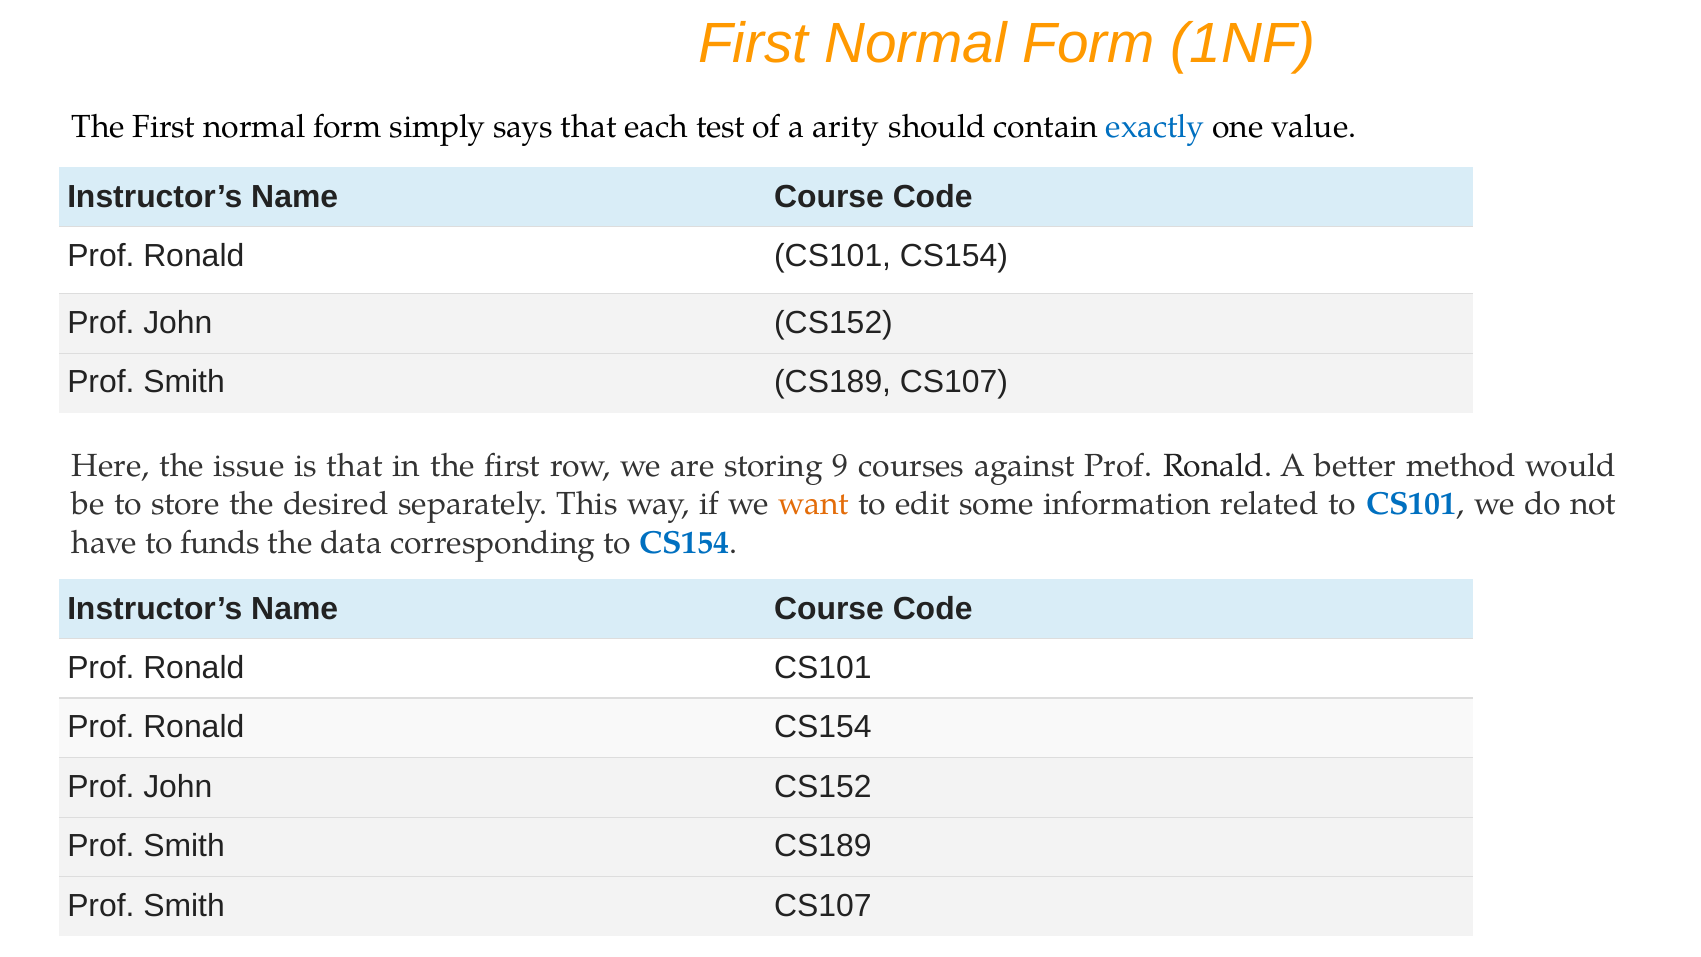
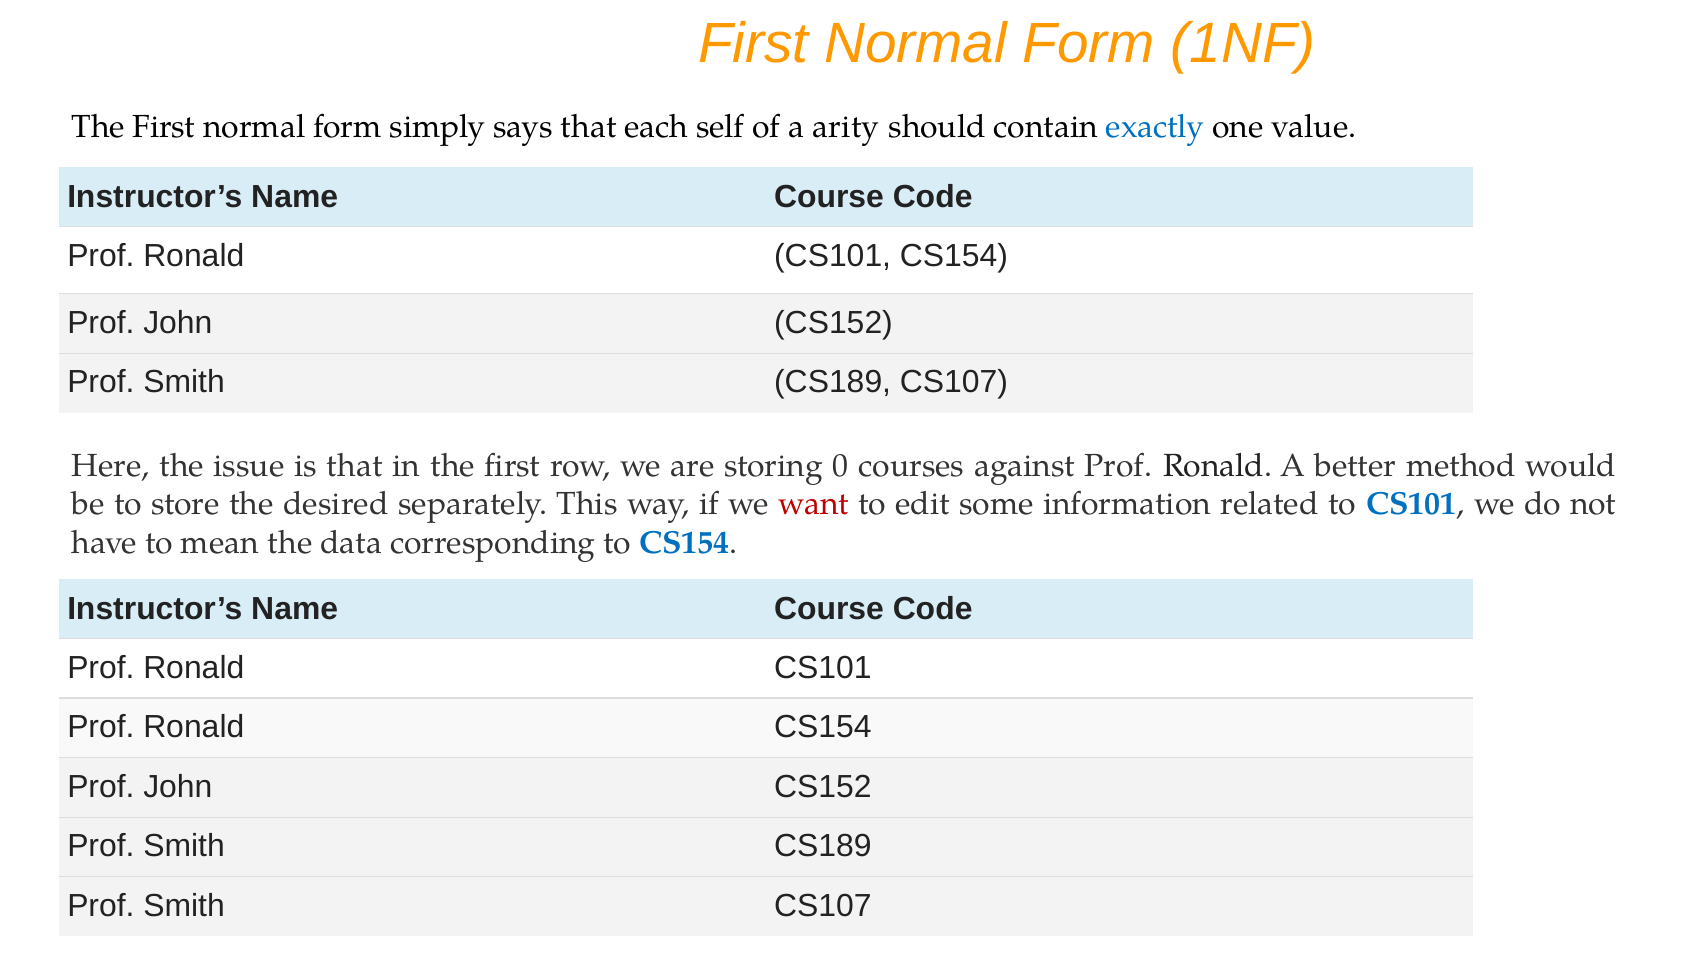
test: test -> self
9: 9 -> 0
want colour: orange -> red
funds: funds -> mean
